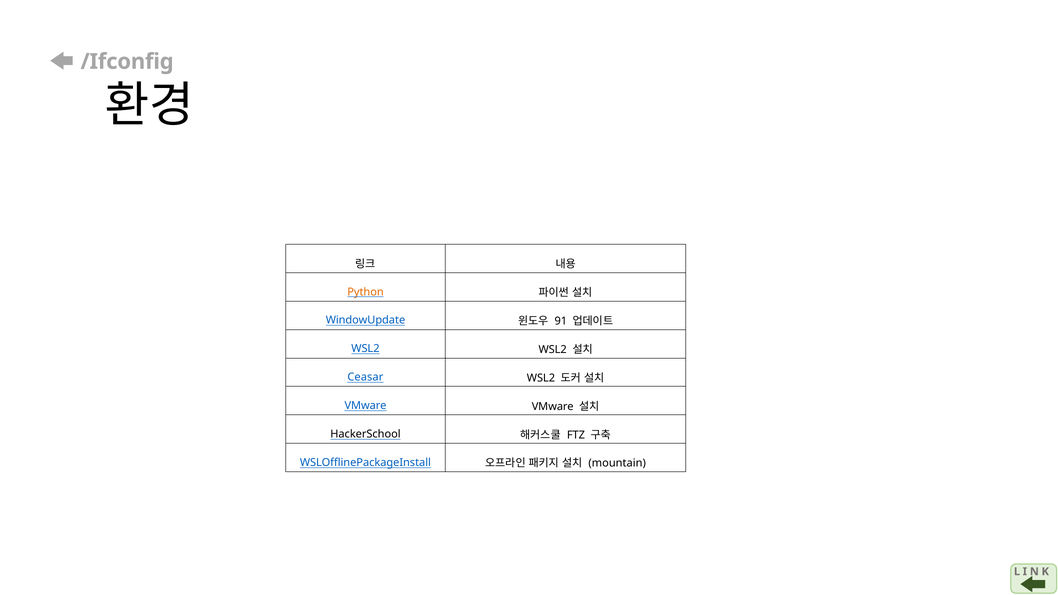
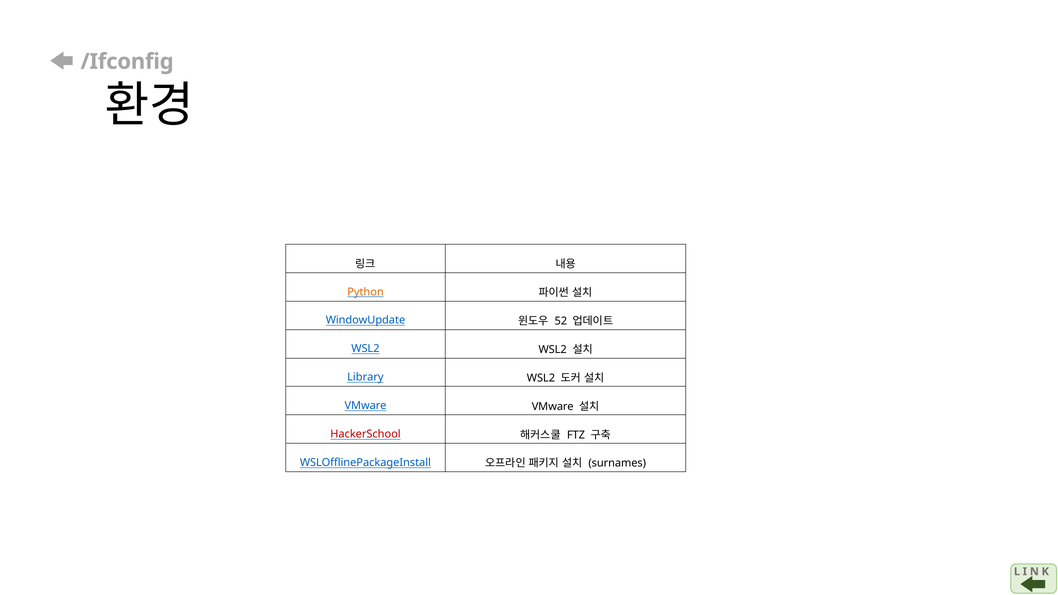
91: 91 -> 52
Ceasar: Ceasar -> Library
HackerSchool colour: black -> red
mountain: mountain -> surnames
